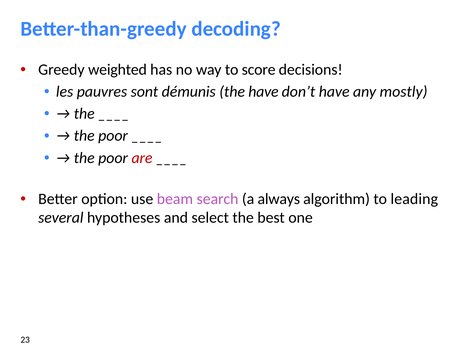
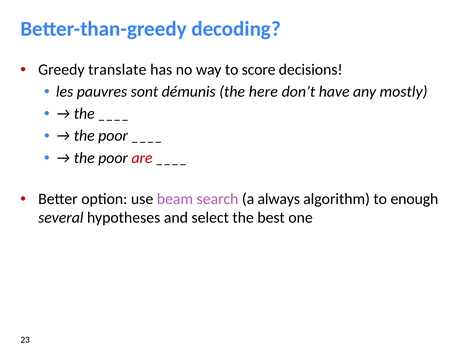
weighted: weighted -> translate
the have: have -> here
leading: leading -> enough
